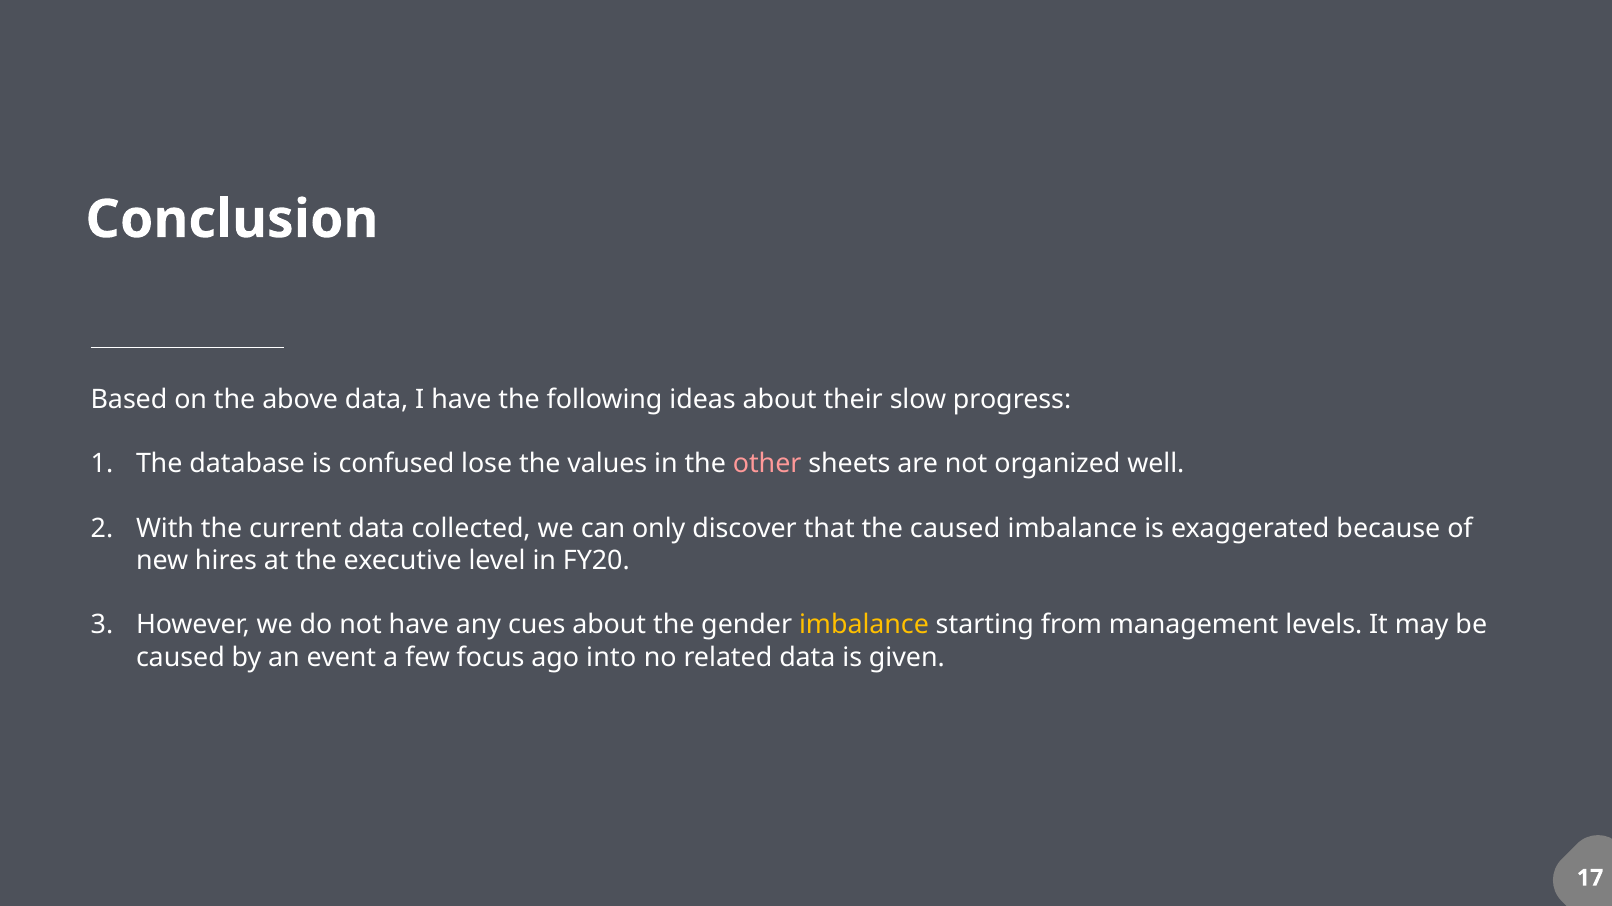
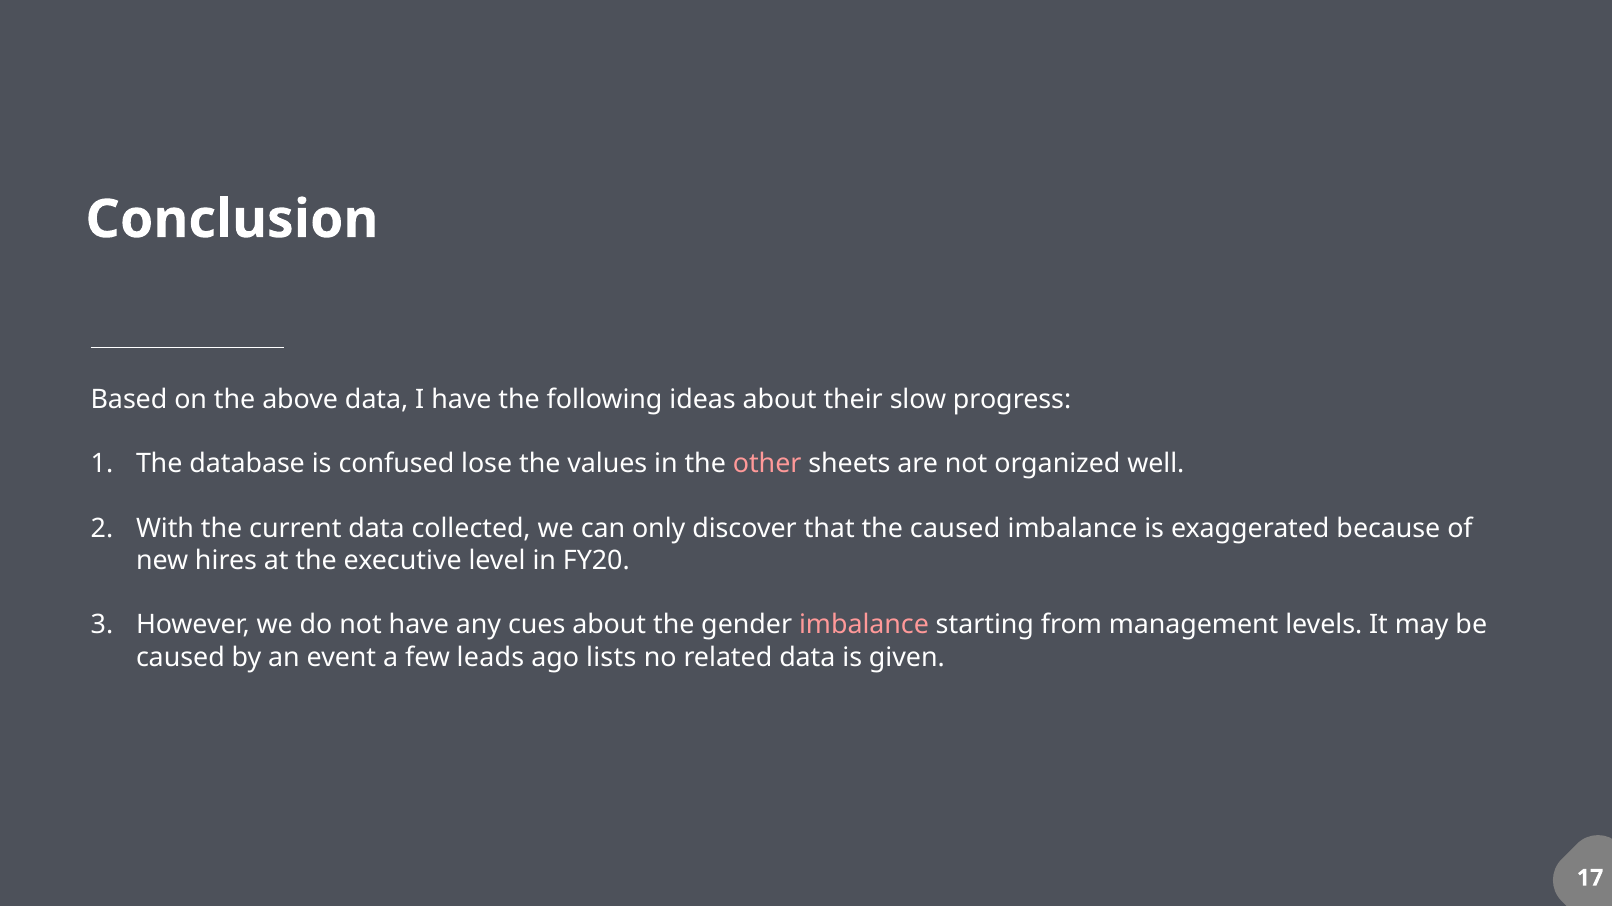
imbalance at (864, 626) colour: yellow -> pink
focus: focus -> leads
into: into -> lists
